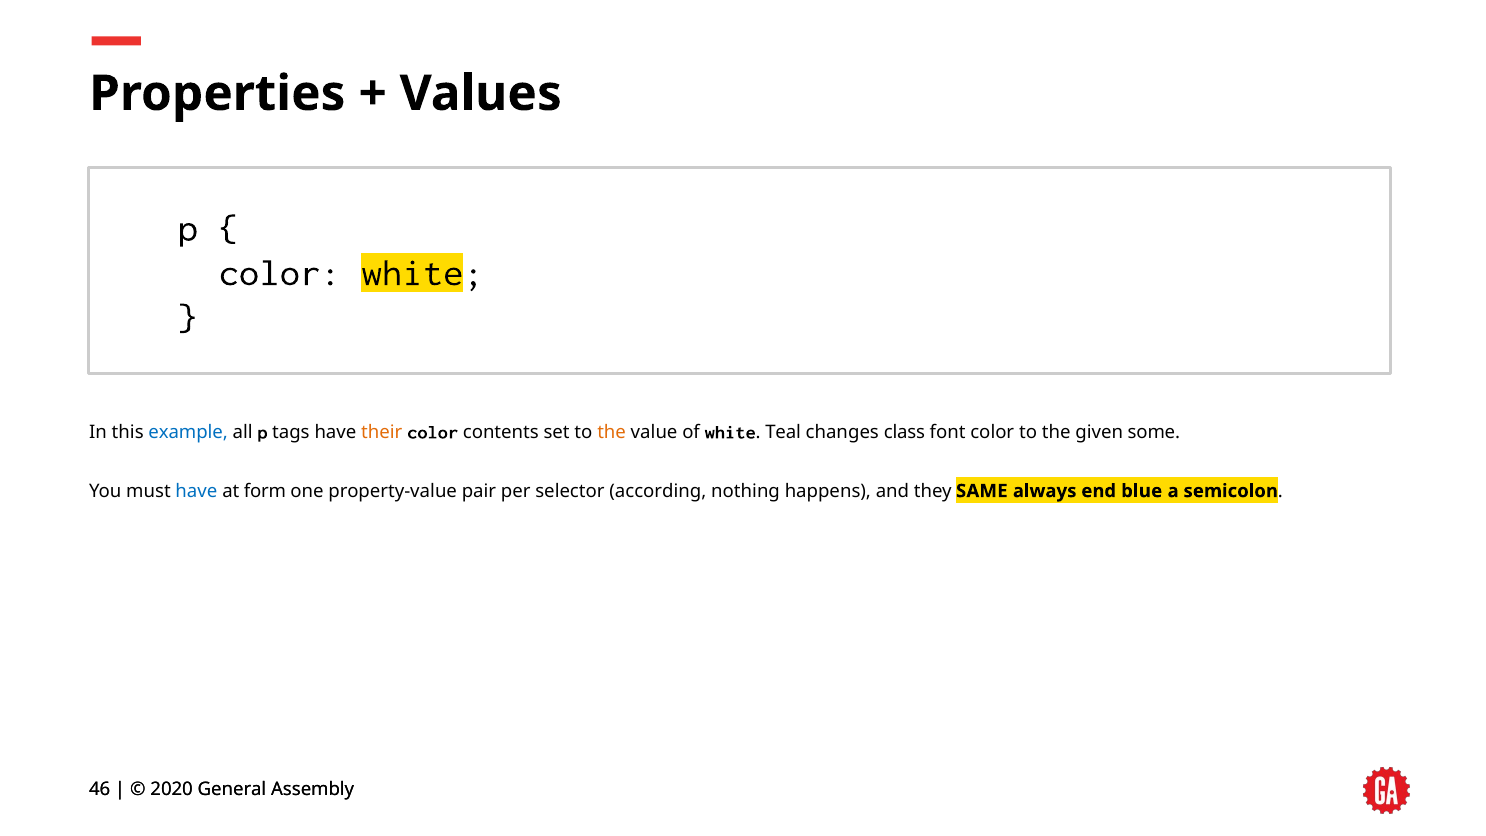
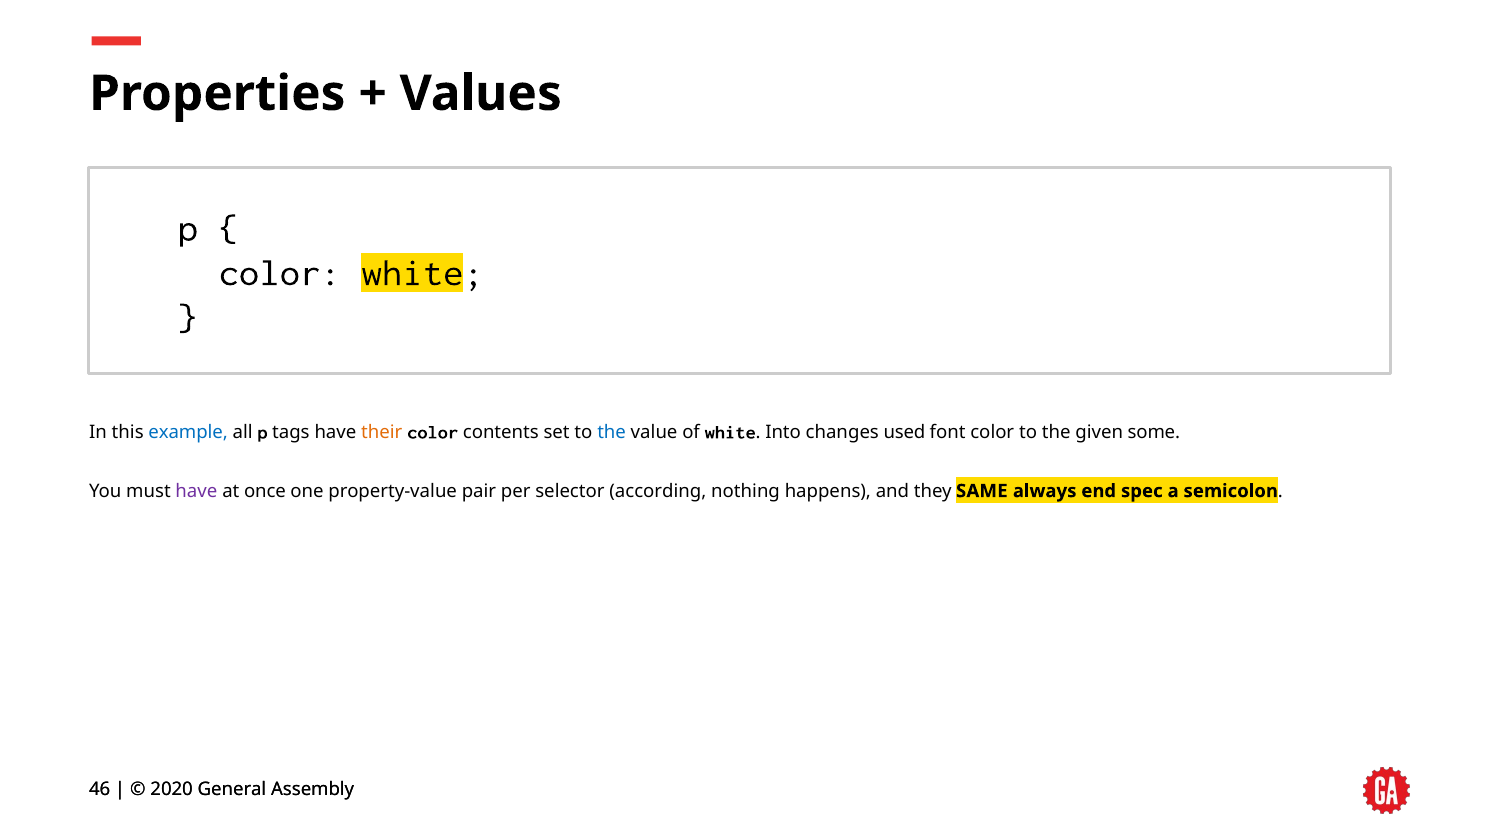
the at (612, 432) colour: orange -> blue
Teal: Teal -> Into
class: class -> used
have at (196, 491) colour: blue -> purple
form: form -> once
blue: blue -> spec
